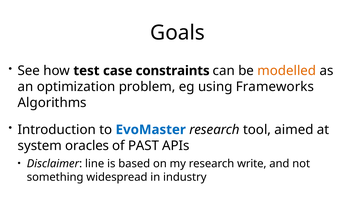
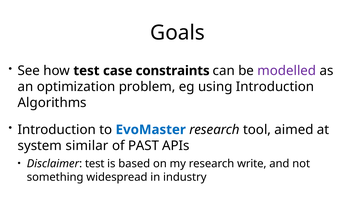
modelled colour: orange -> purple
using Frameworks: Frameworks -> Introduction
oracles: oracles -> similar
Disclaimer line: line -> test
